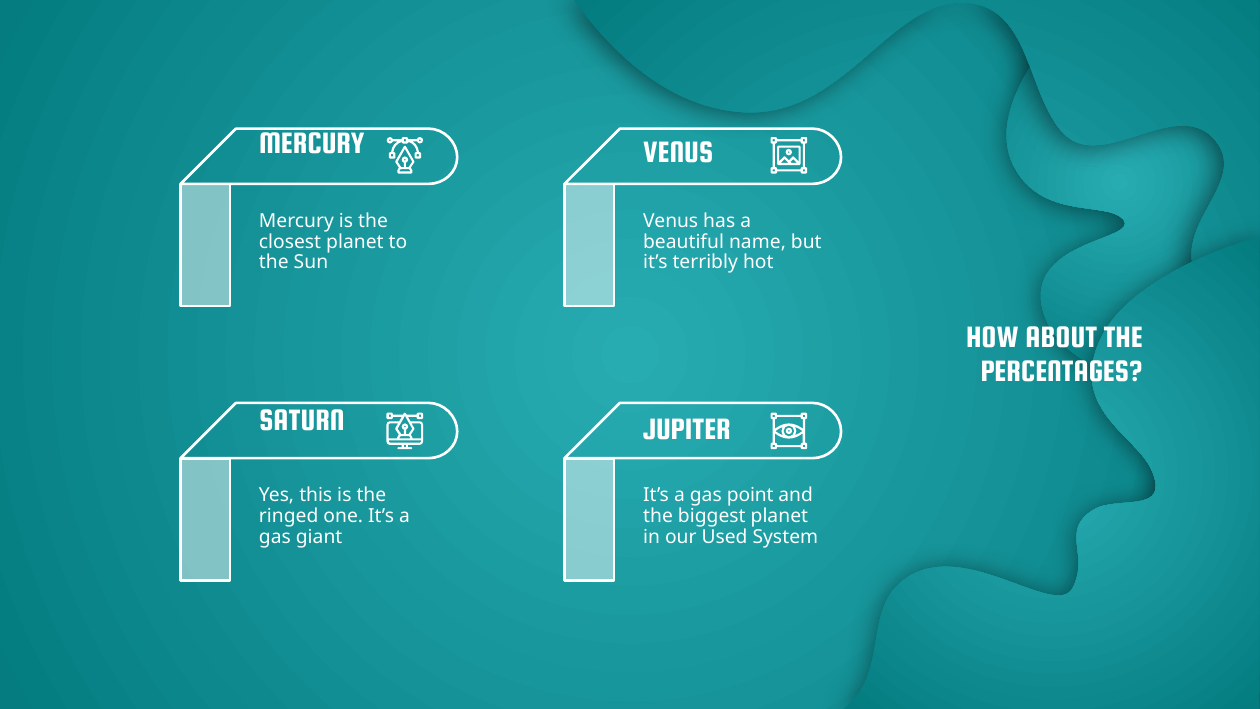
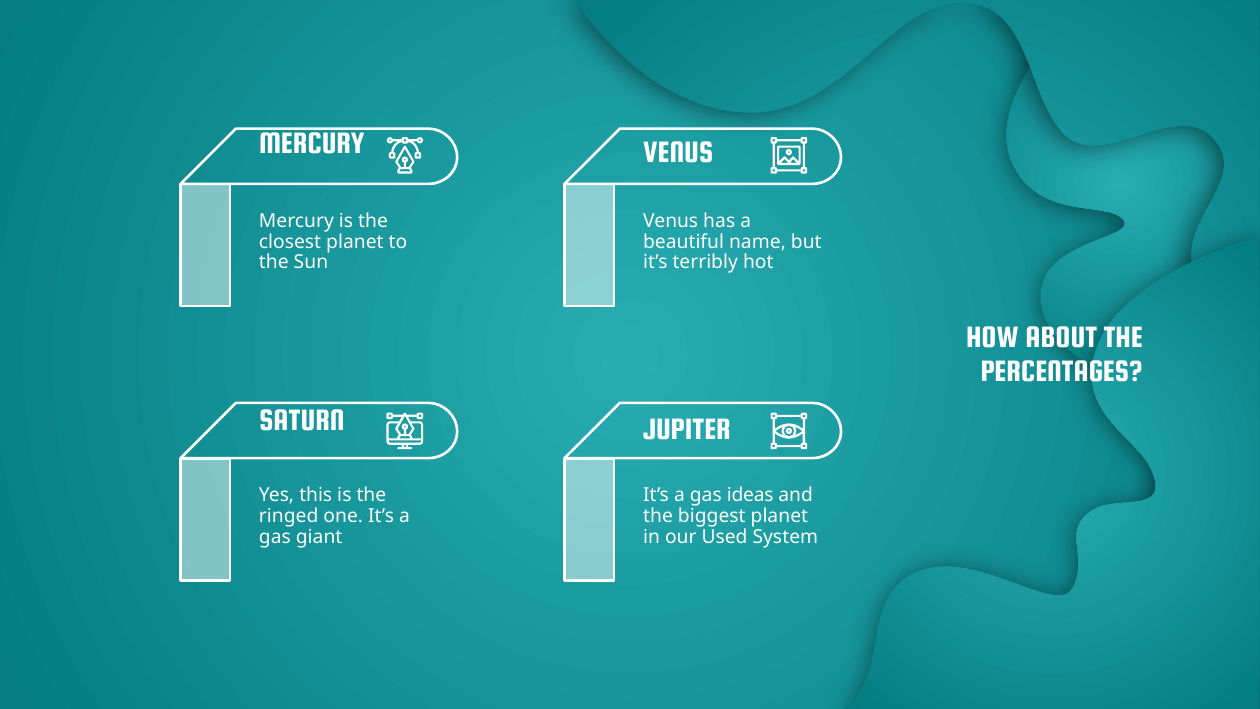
point: point -> ideas
